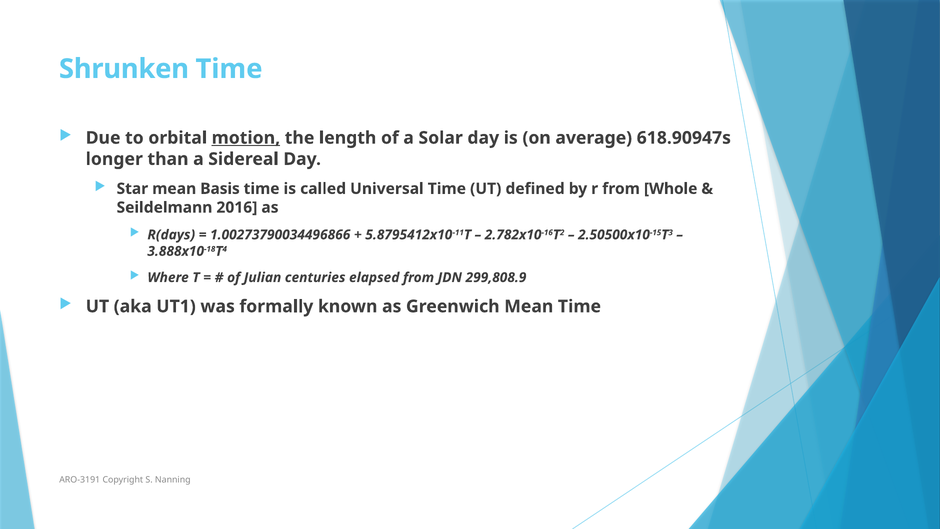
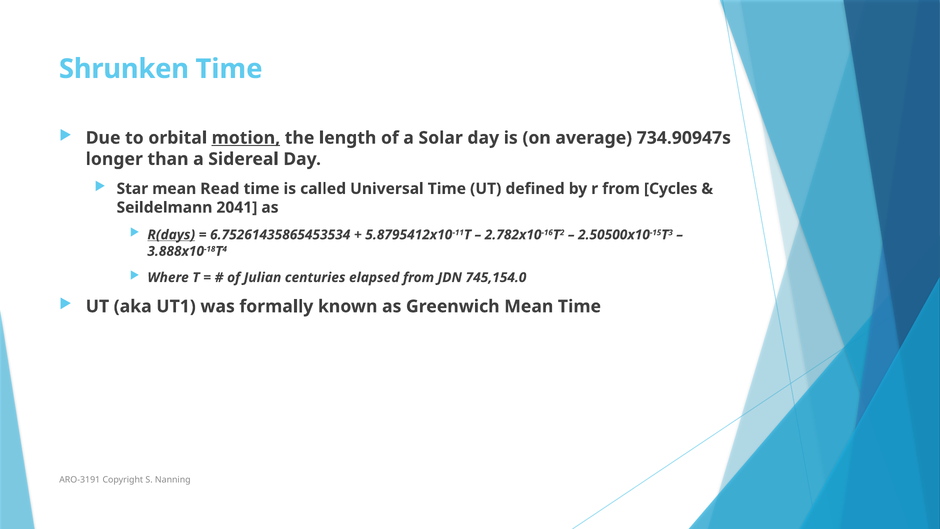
618.90947s: 618.90947s -> 734.90947s
Basis: Basis -> Read
Whole: Whole -> Cycles
2016: 2016 -> 2041
R(days underline: none -> present
1.00273790034496866: 1.00273790034496866 -> 6.75261435865453534
299,808.9: 299,808.9 -> 745,154.0
